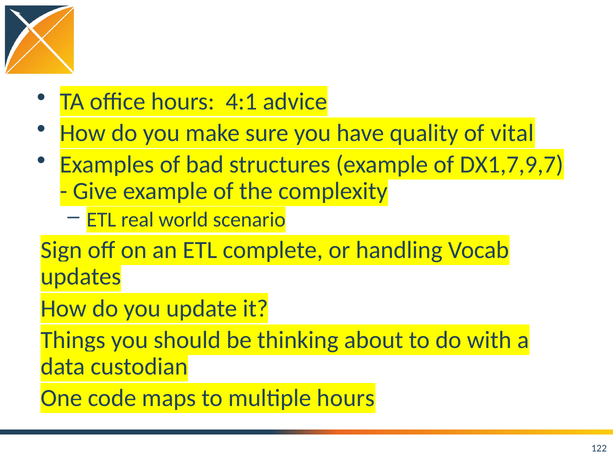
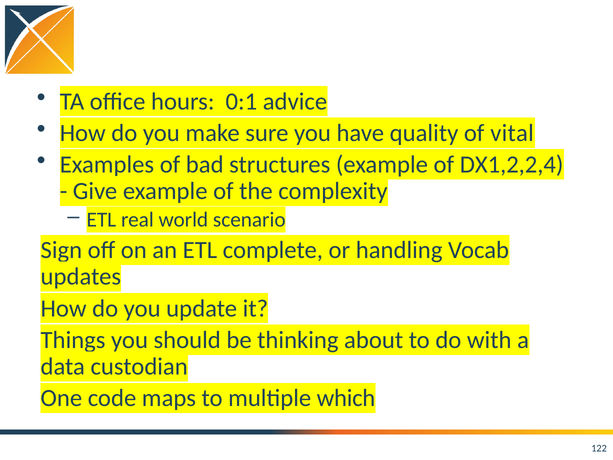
4:1: 4:1 -> 0:1
DX1,7,9,7: DX1,7,9,7 -> DX1,2,2,4
multiple hours: hours -> which
